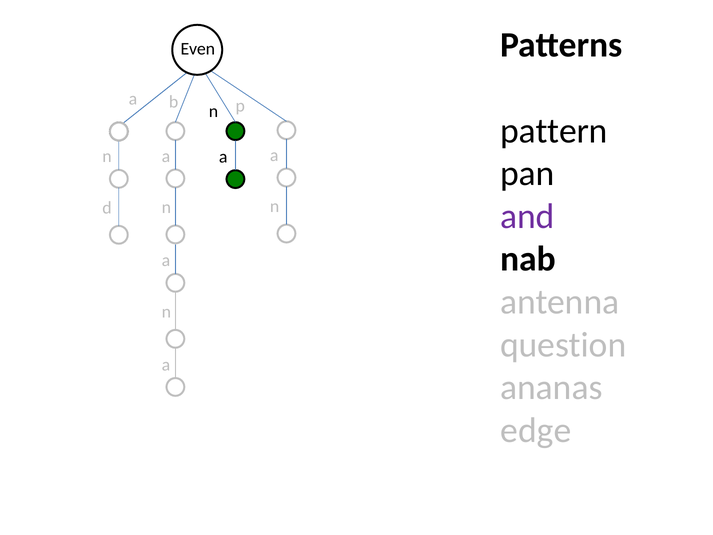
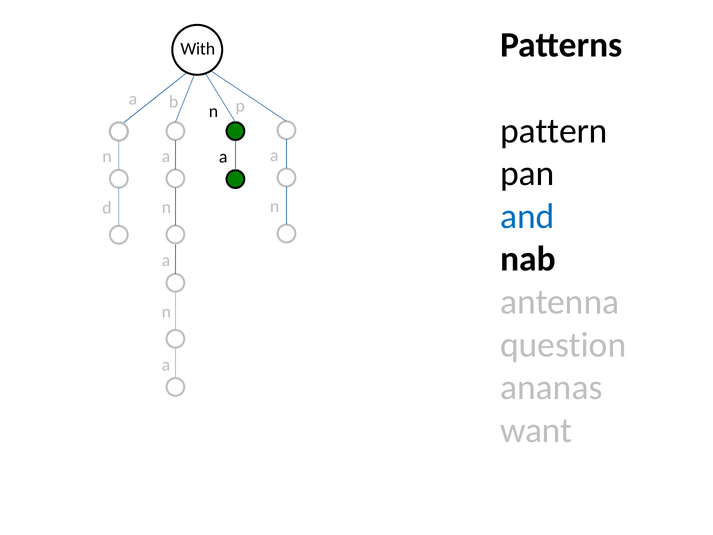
Even: Even -> With
and colour: purple -> blue
edge: edge -> want
